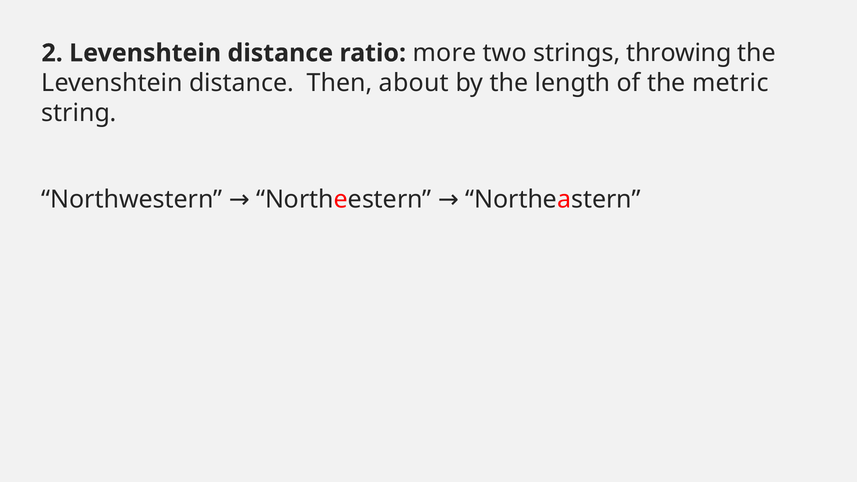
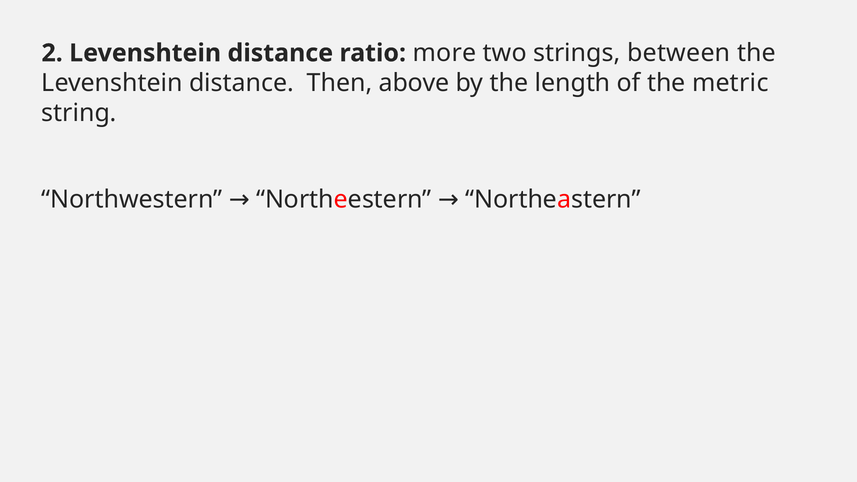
throwing: throwing -> between
about: about -> above
